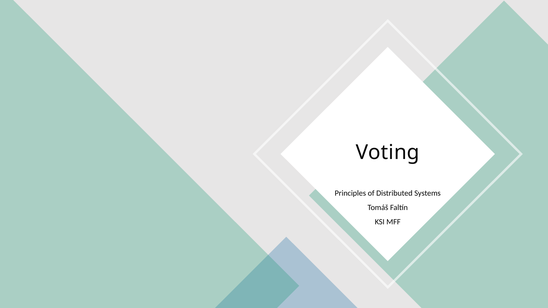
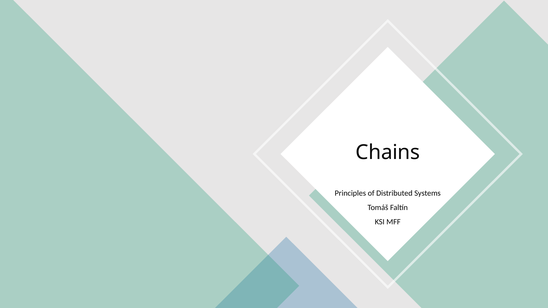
Voting: Voting -> Chains
